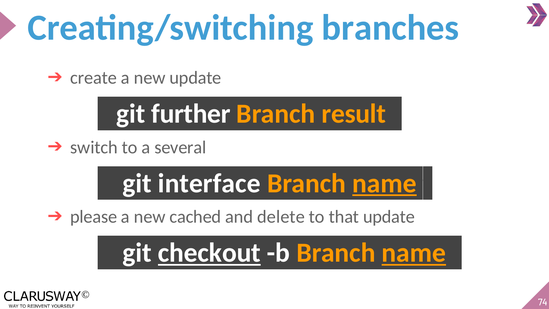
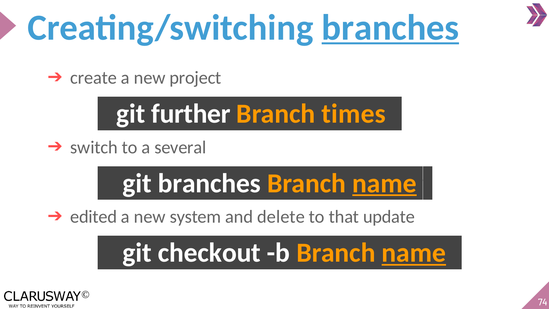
branches at (390, 28) underline: none -> present
new update: update -> project
result: result -> times
git interface: interface -> branches
please: please -> edited
cached: cached -> system
checkout underline: present -> none
